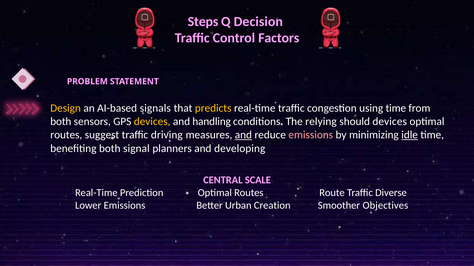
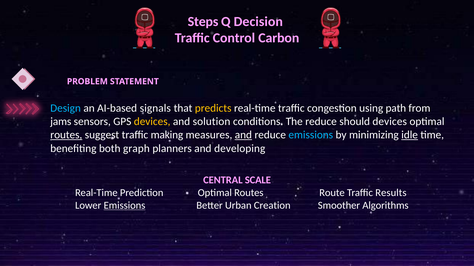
Factors: Factors -> Carbon
Design colour: yellow -> light blue
using time: time -> path
both at (61, 122): both -> jams
handling: handling -> solution
The relying: relying -> reduce
routes at (66, 135) underline: none -> present
driving: driving -> making
emissions at (311, 135) colour: pink -> light blue
signal: signal -> graph
Diverse: Diverse -> Results
Emissions at (125, 206) underline: none -> present
Objectives: Objectives -> Algorithms
